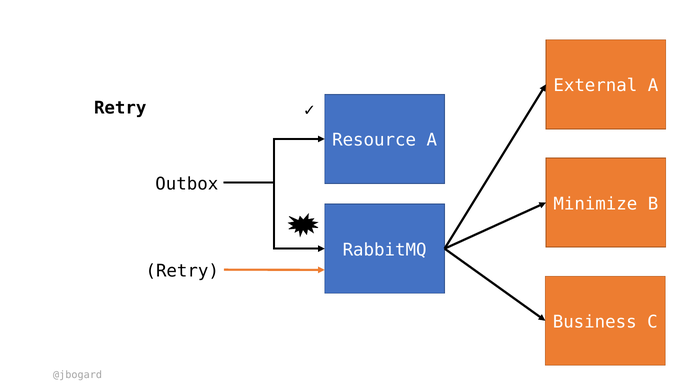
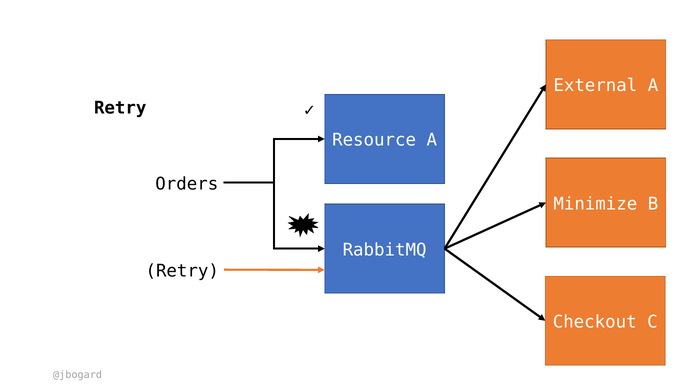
Outbox: Outbox -> Orders
Business: Business -> Checkout
